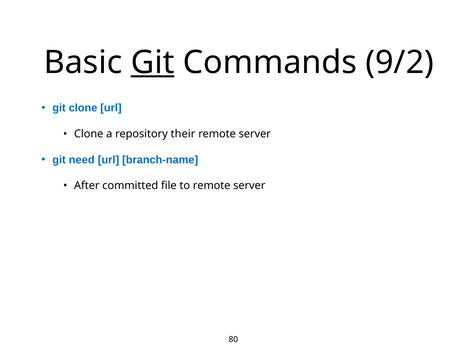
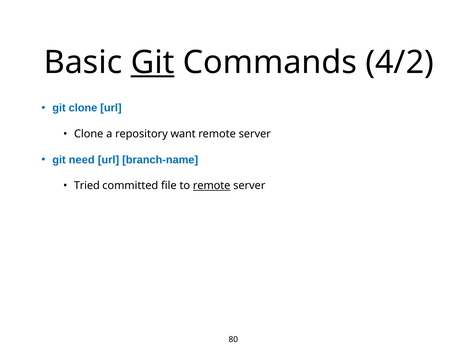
9/2: 9/2 -> 4/2
their: their -> want
After: After -> Tried
remote at (212, 186) underline: none -> present
